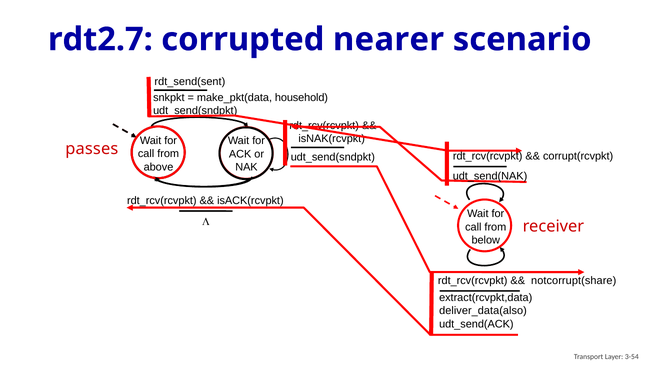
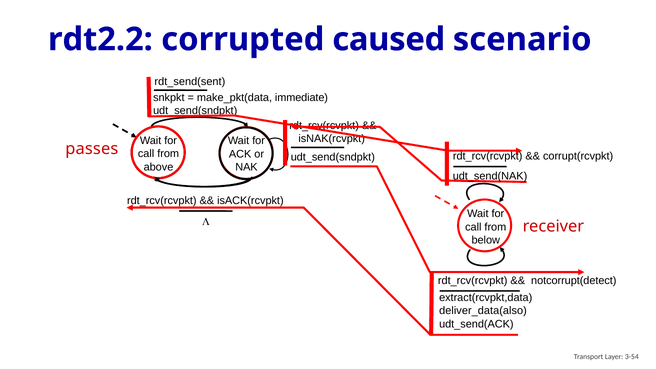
rdt2.7: rdt2.7 -> rdt2.2
nearer: nearer -> caused
household: household -> immediate
notcorrupt(share: notcorrupt(share -> notcorrupt(detect
